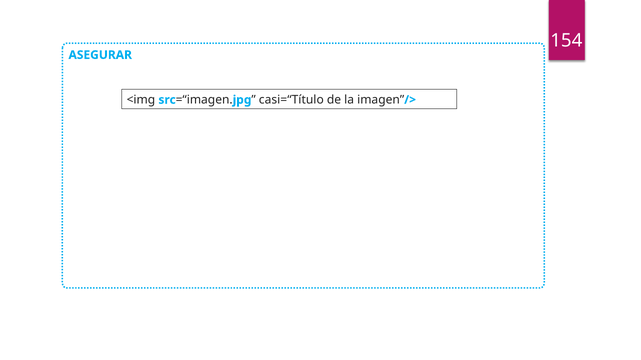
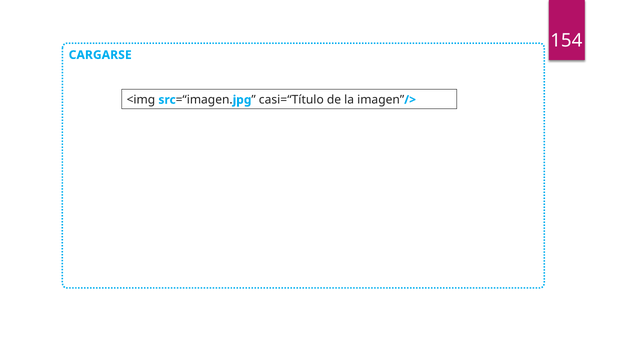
ASEGURAR: ASEGURAR -> CARGARSE
